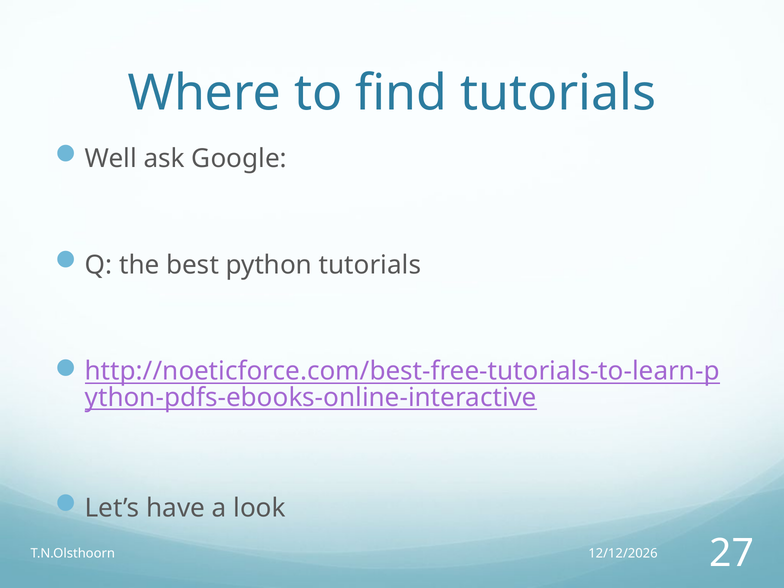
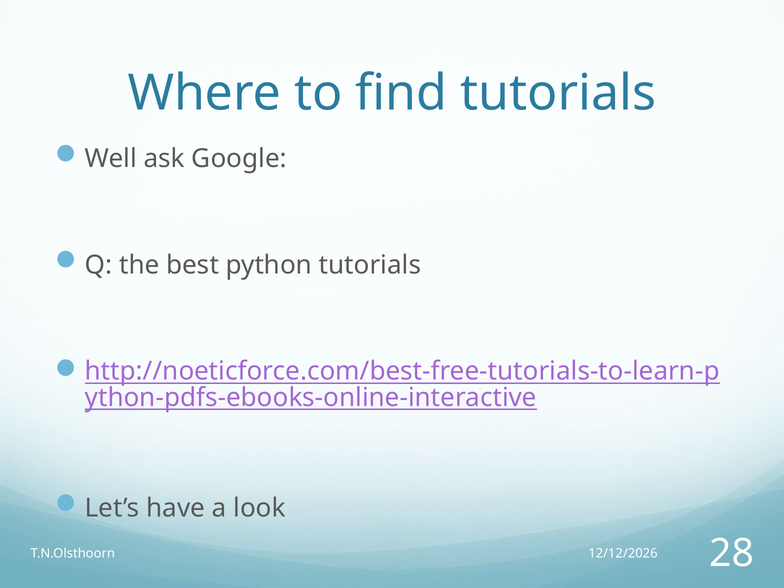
27: 27 -> 28
